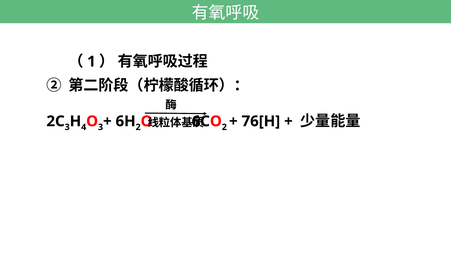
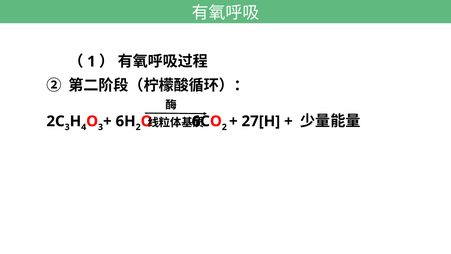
76[H: 76[H -> 27[H
